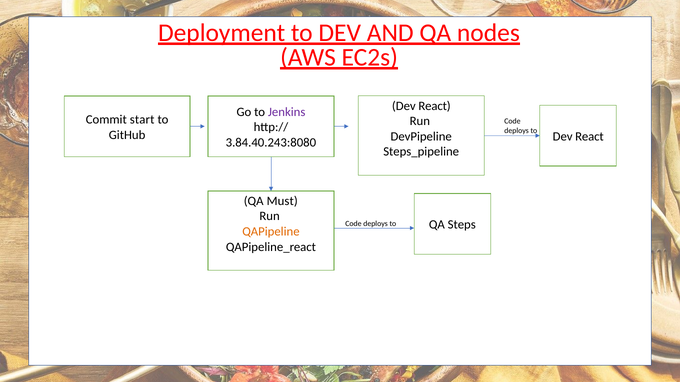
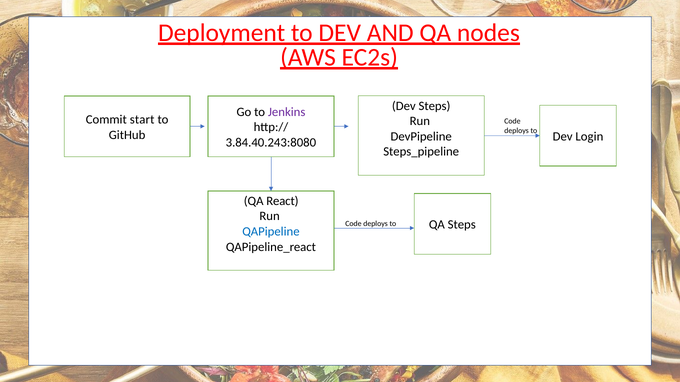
React at (435, 106): React -> Steps
React at (589, 137): React -> Login
Must: Must -> React
QAPipeline colour: orange -> blue
